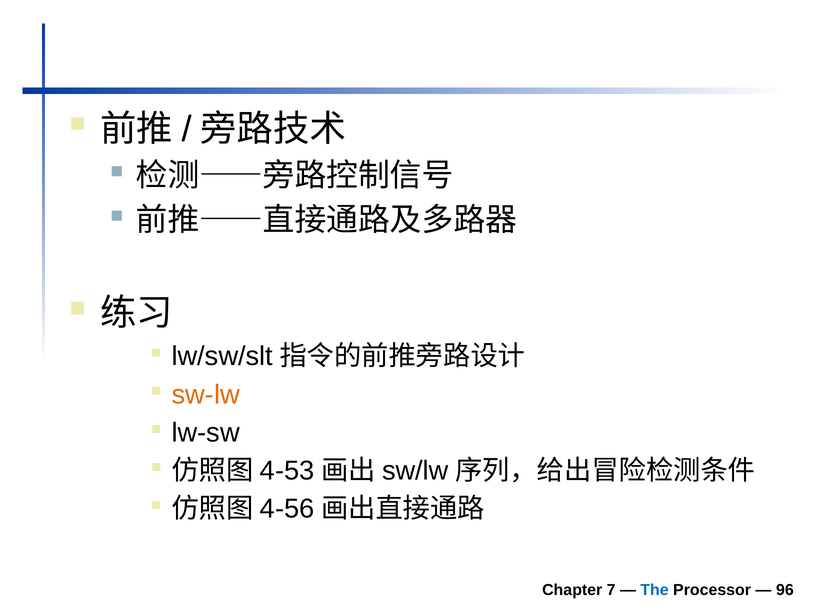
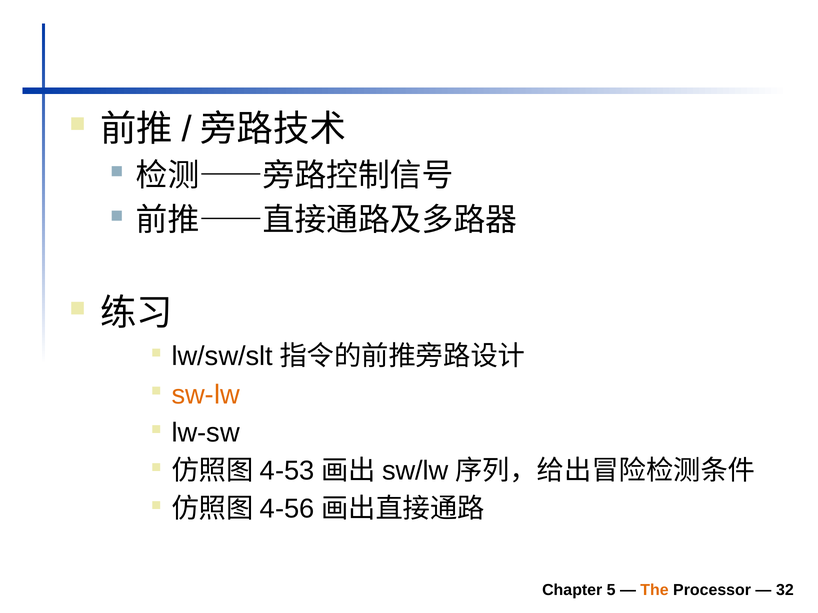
7: 7 -> 5
The colour: blue -> orange
96: 96 -> 32
